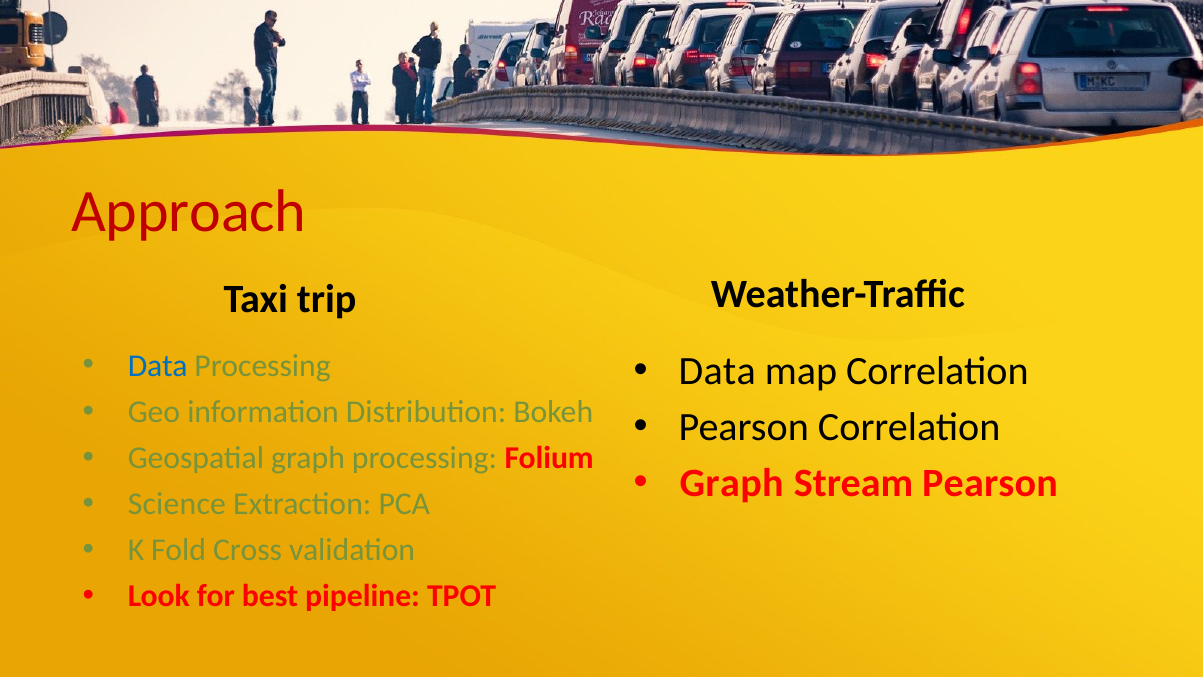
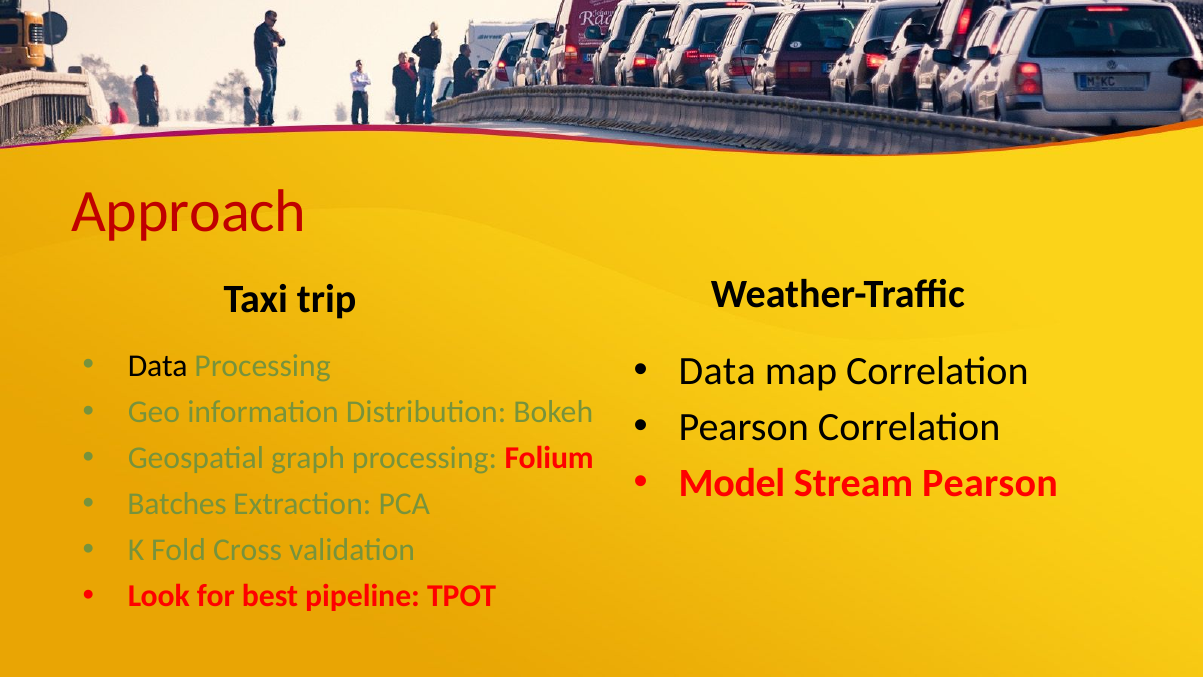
Data at (158, 366) colour: blue -> black
Graph at (732, 483): Graph -> Model
Science: Science -> Batches
